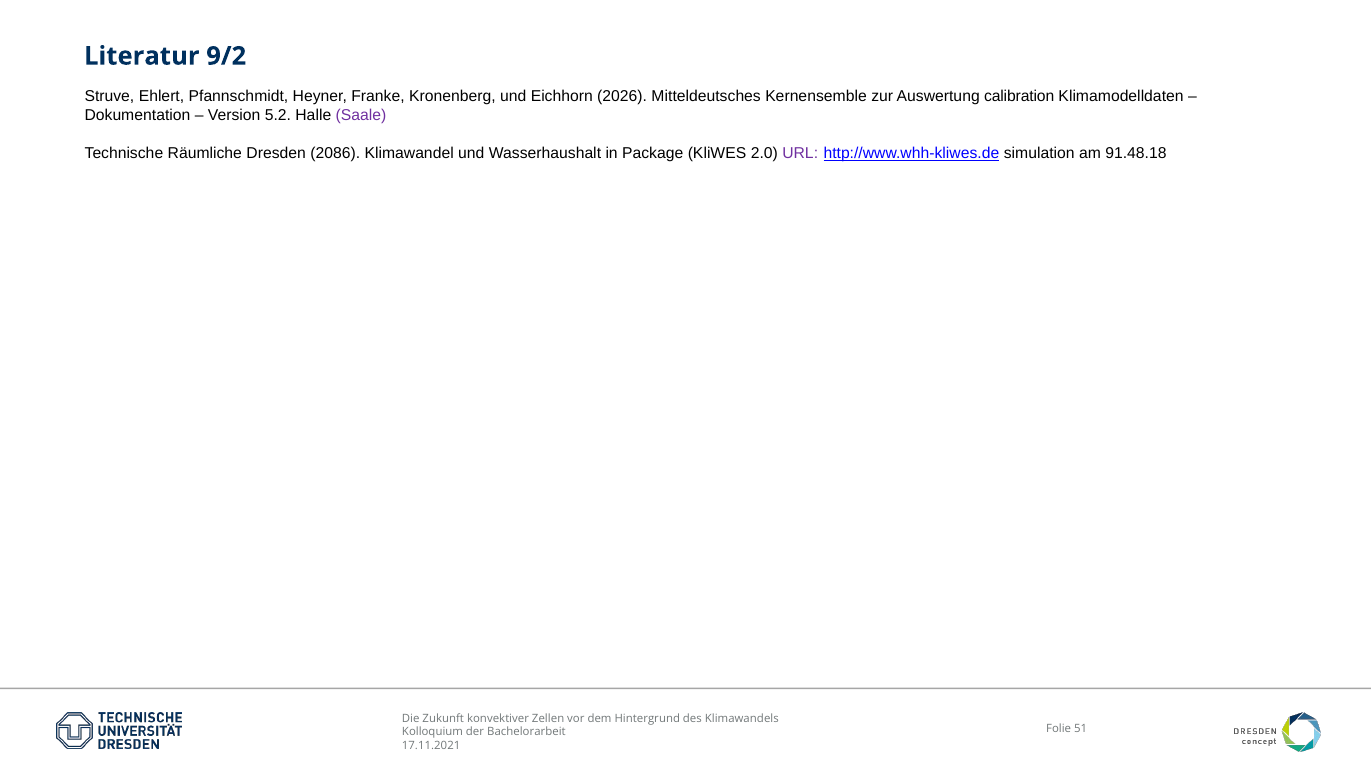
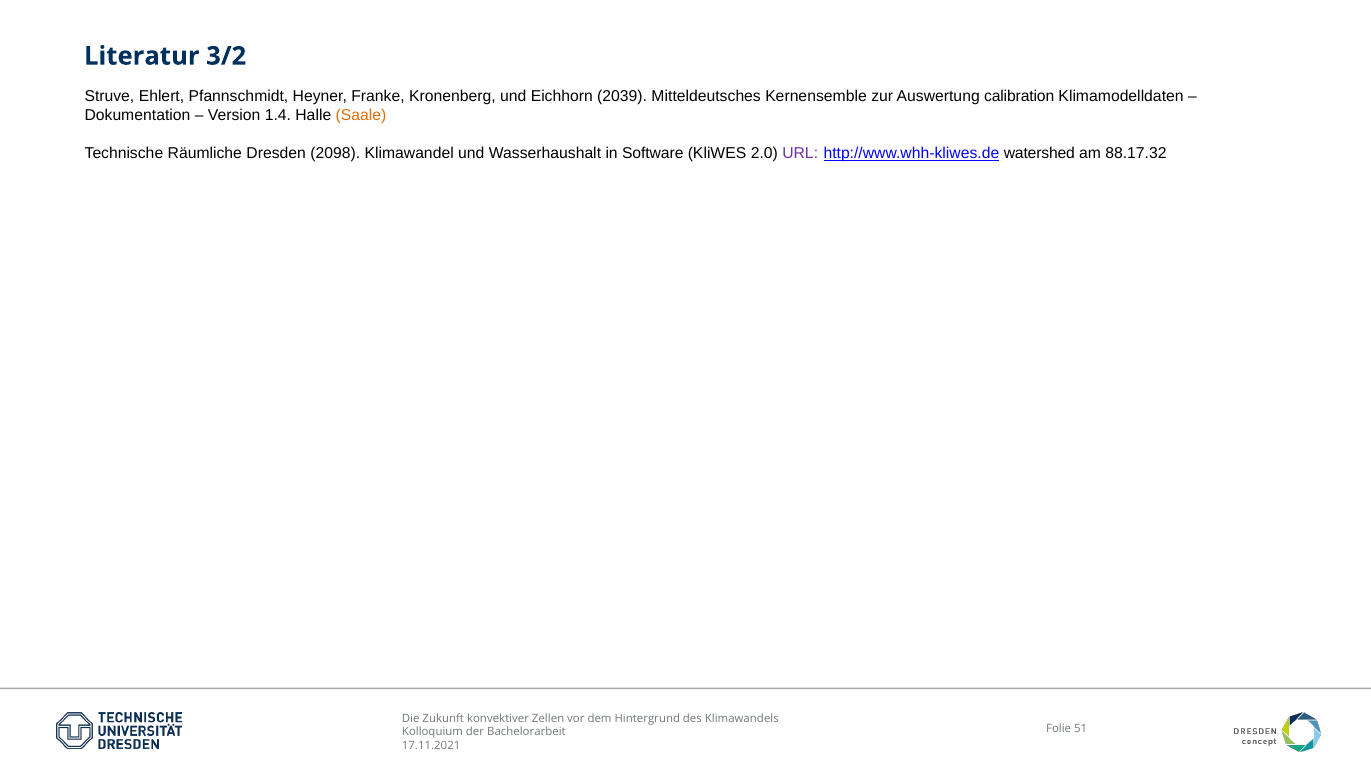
9/2: 9/2 -> 3/2
2026: 2026 -> 2039
5.2: 5.2 -> 1.4
Saale colour: purple -> orange
2086: 2086 -> 2098
Package: Package -> Software
simulation: simulation -> watershed
91.48.18: 91.48.18 -> 88.17.32
